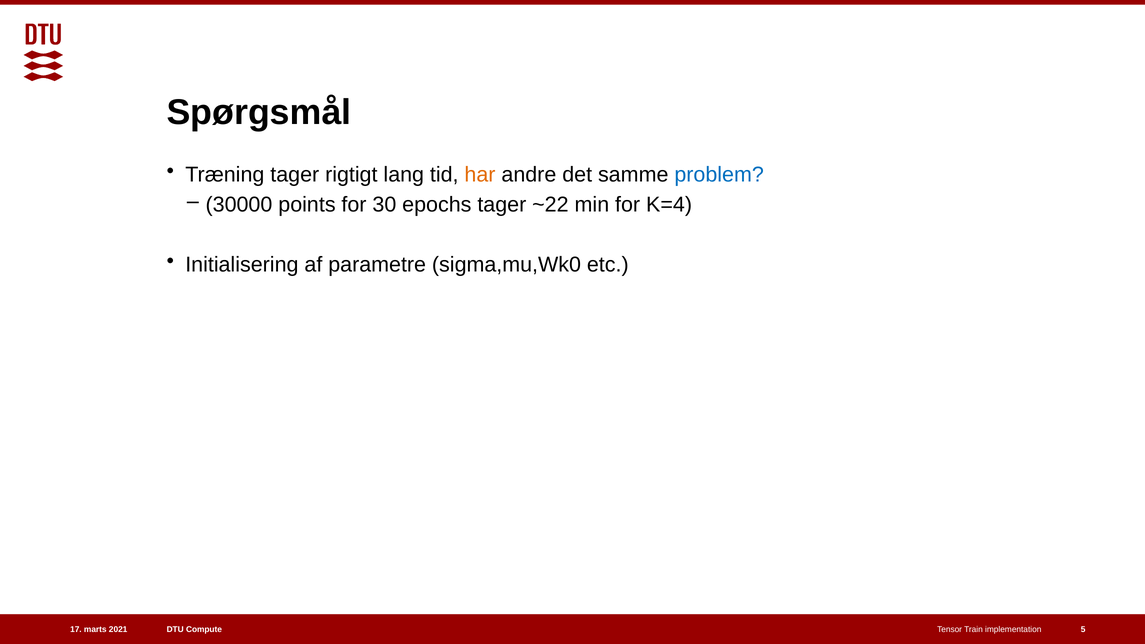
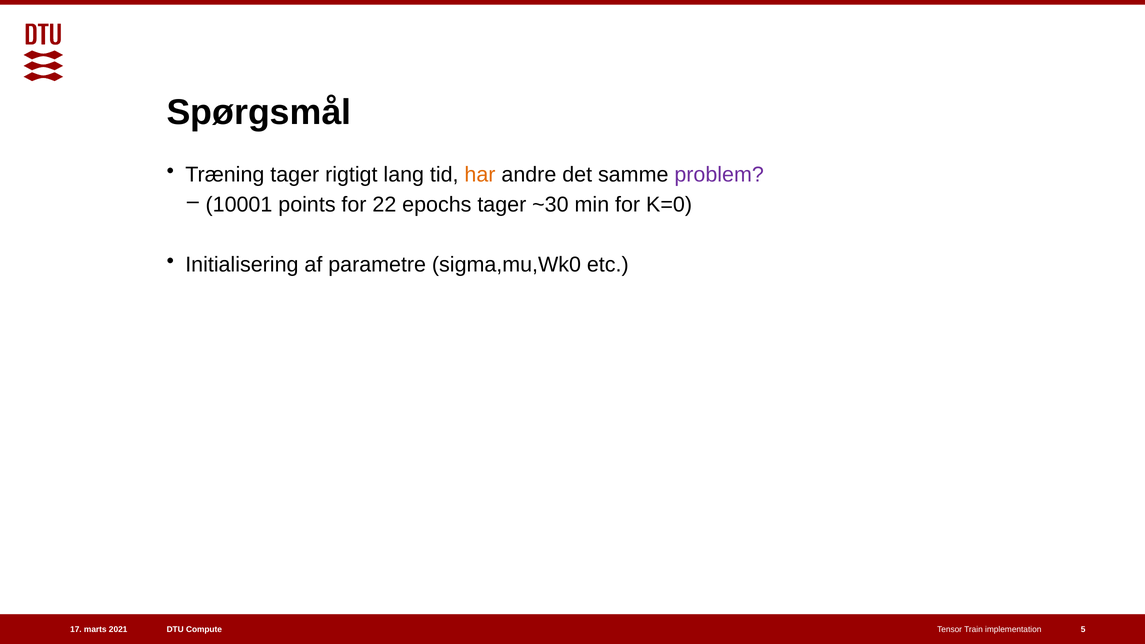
problem colour: blue -> purple
30000: 30000 -> 10001
30: 30 -> 22
~22: ~22 -> ~30
K=4: K=4 -> K=0
